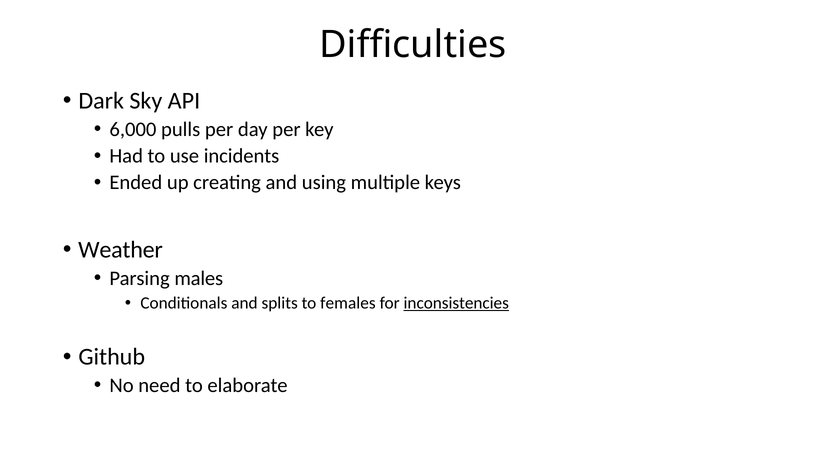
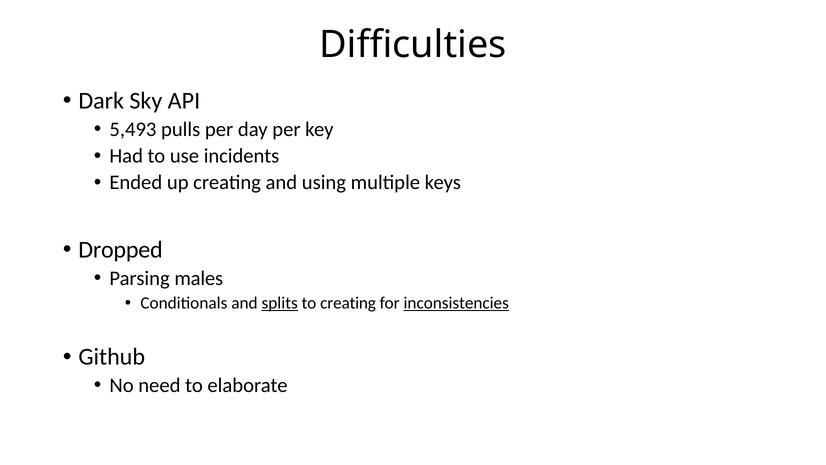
6,000: 6,000 -> 5,493
Weather: Weather -> Dropped
splits underline: none -> present
to females: females -> creating
